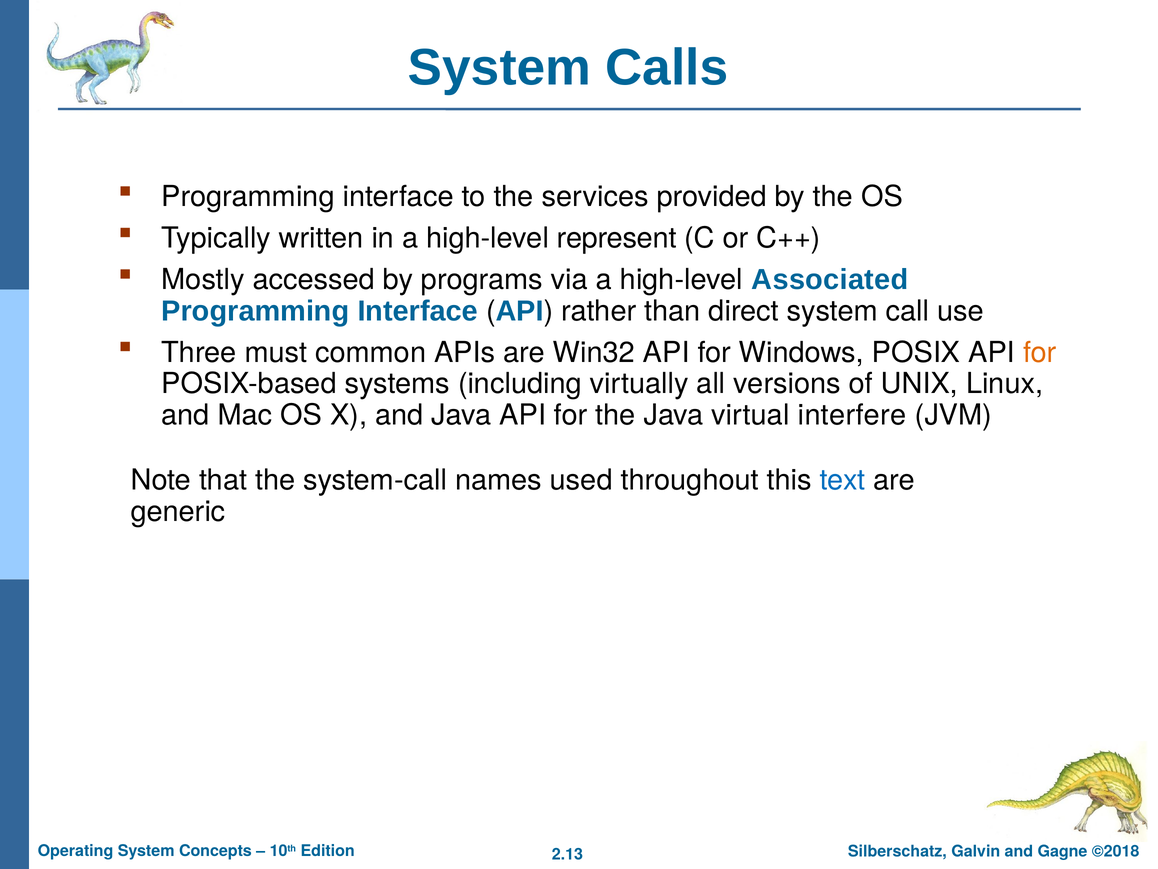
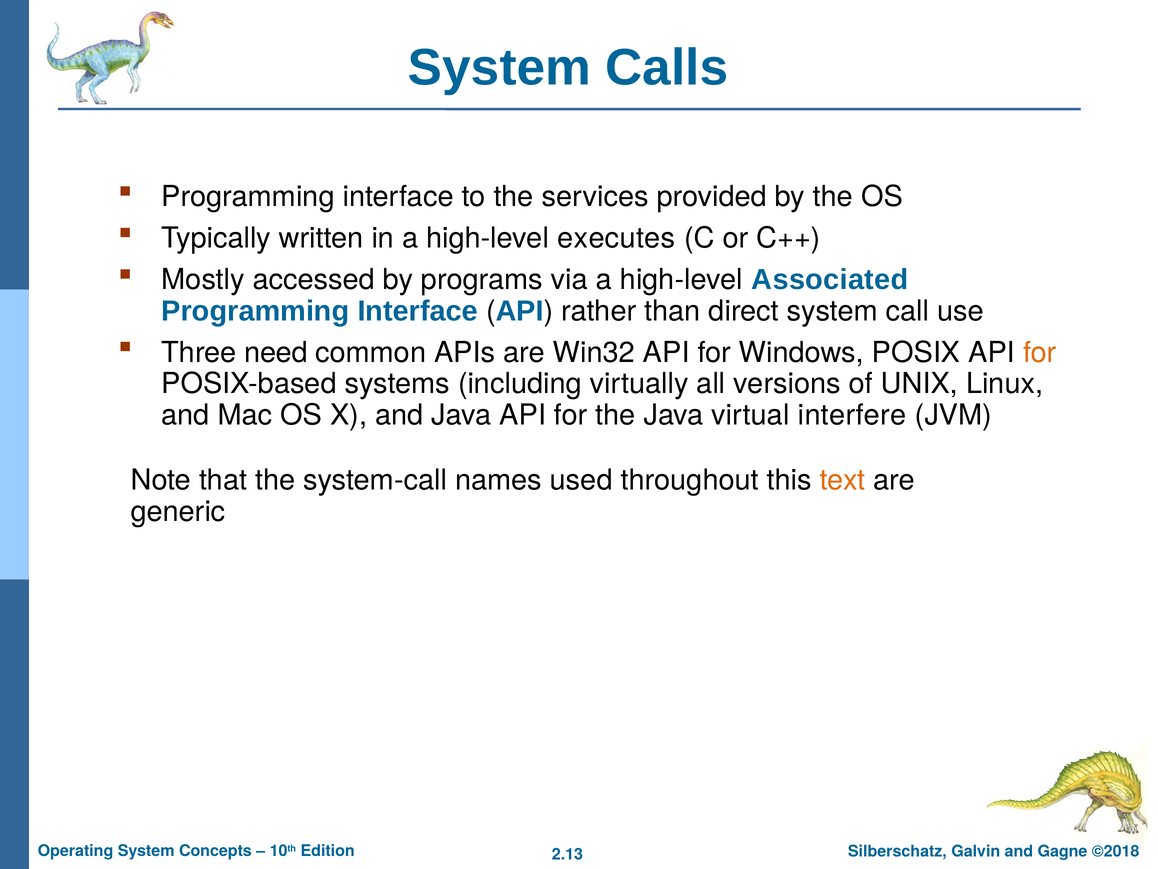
represent: represent -> executes
must: must -> need
text colour: blue -> orange
